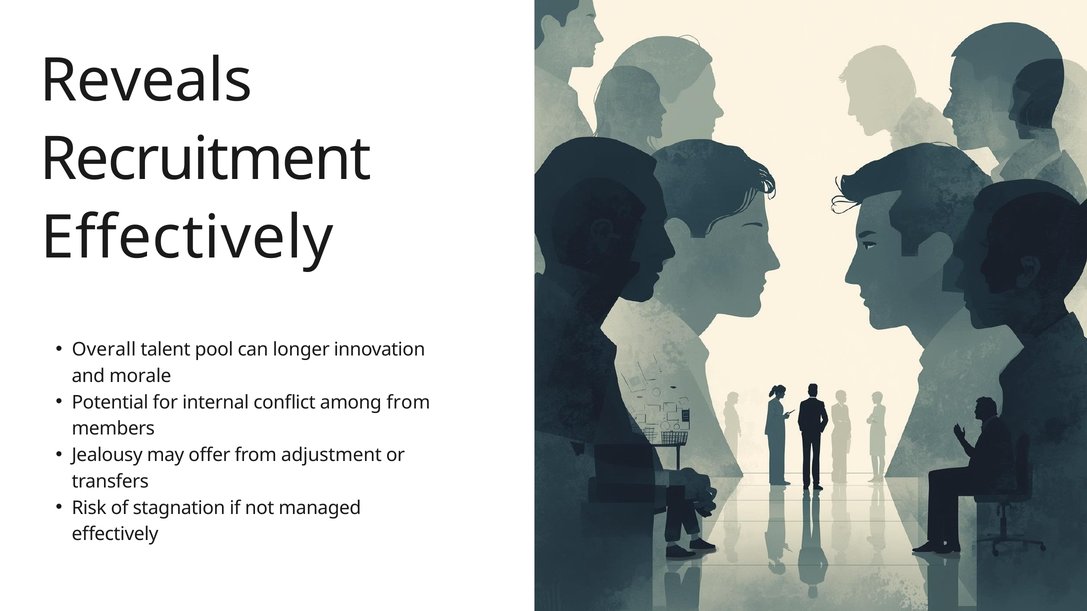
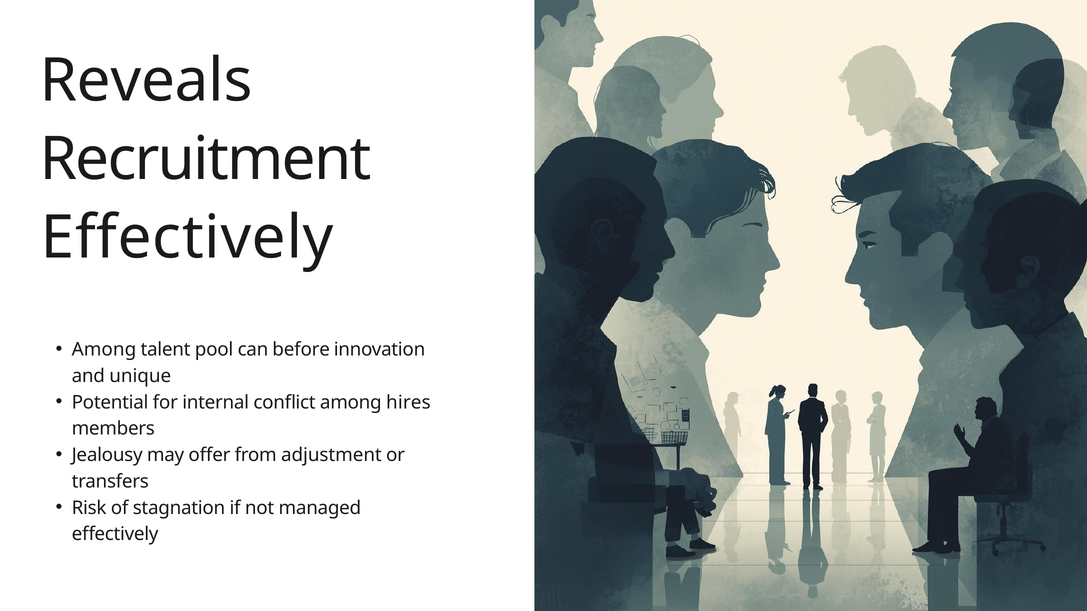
Overall at (104, 350): Overall -> Among
longer: longer -> before
morale: morale -> unique
among from: from -> hires
